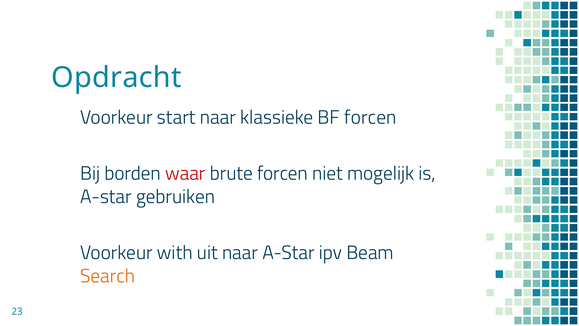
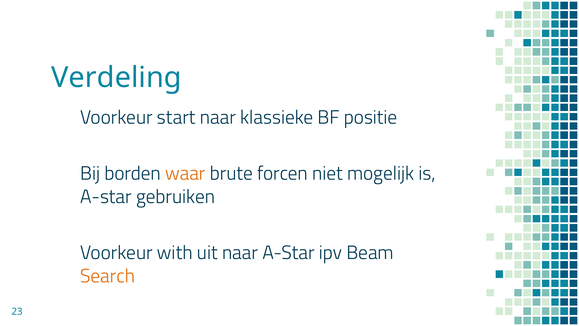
Opdracht: Opdracht -> Verdeling
BF forcen: forcen -> positie
waar colour: red -> orange
